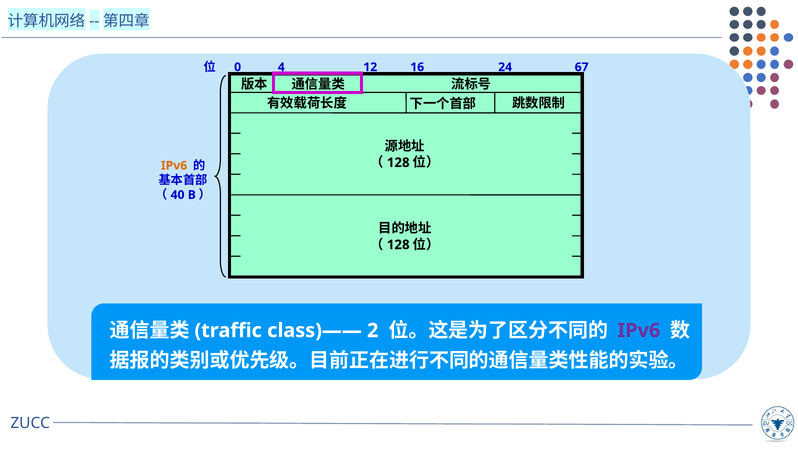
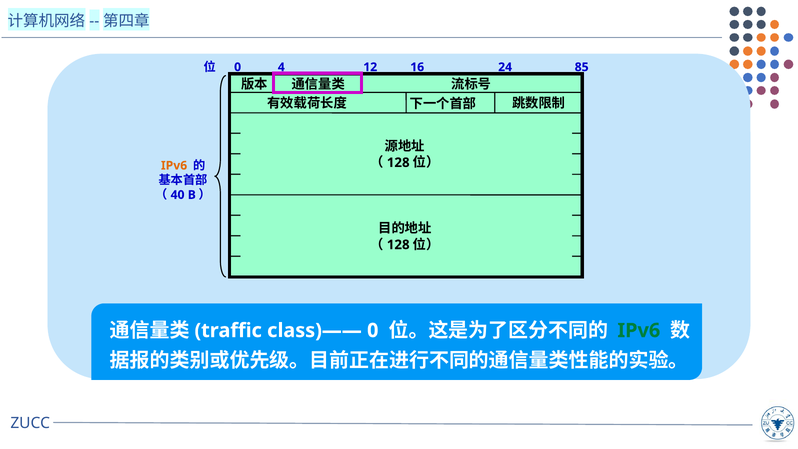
67: 67 -> 85
class)—— 2: 2 -> 0
IPv6 at (639, 330) colour: purple -> green
